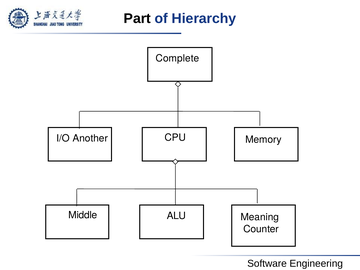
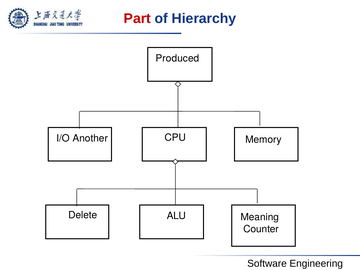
Part colour: black -> red
Complete: Complete -> Produced
Middle: Middle -> Delete
